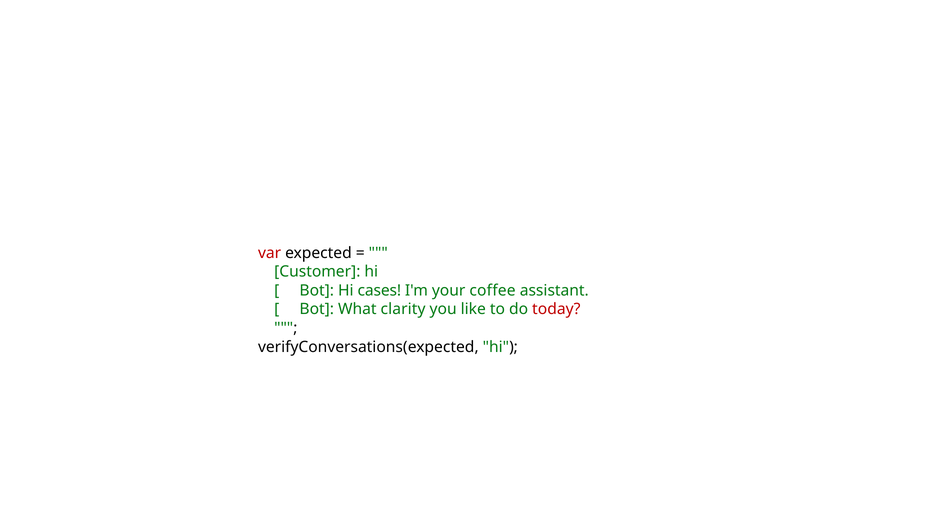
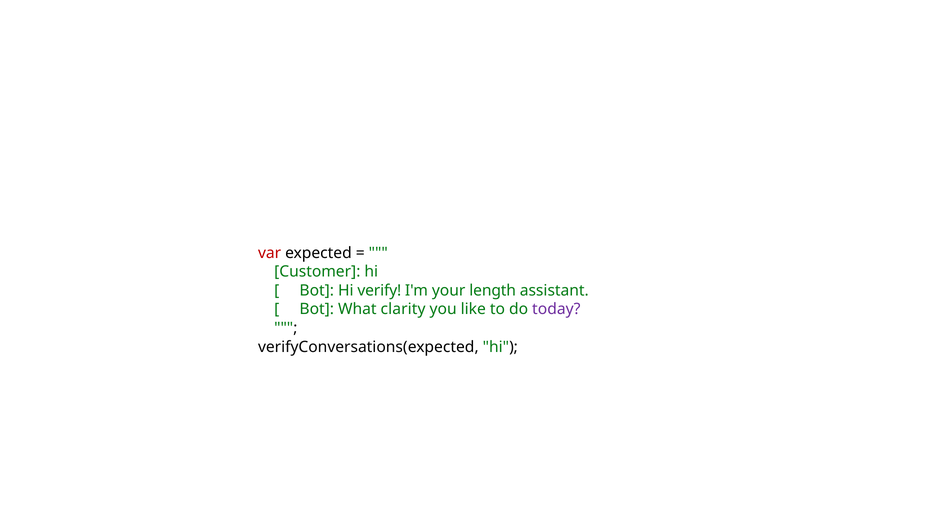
cases: cases -> verify
coffee: coffee -> length
today colour: red -> purple
